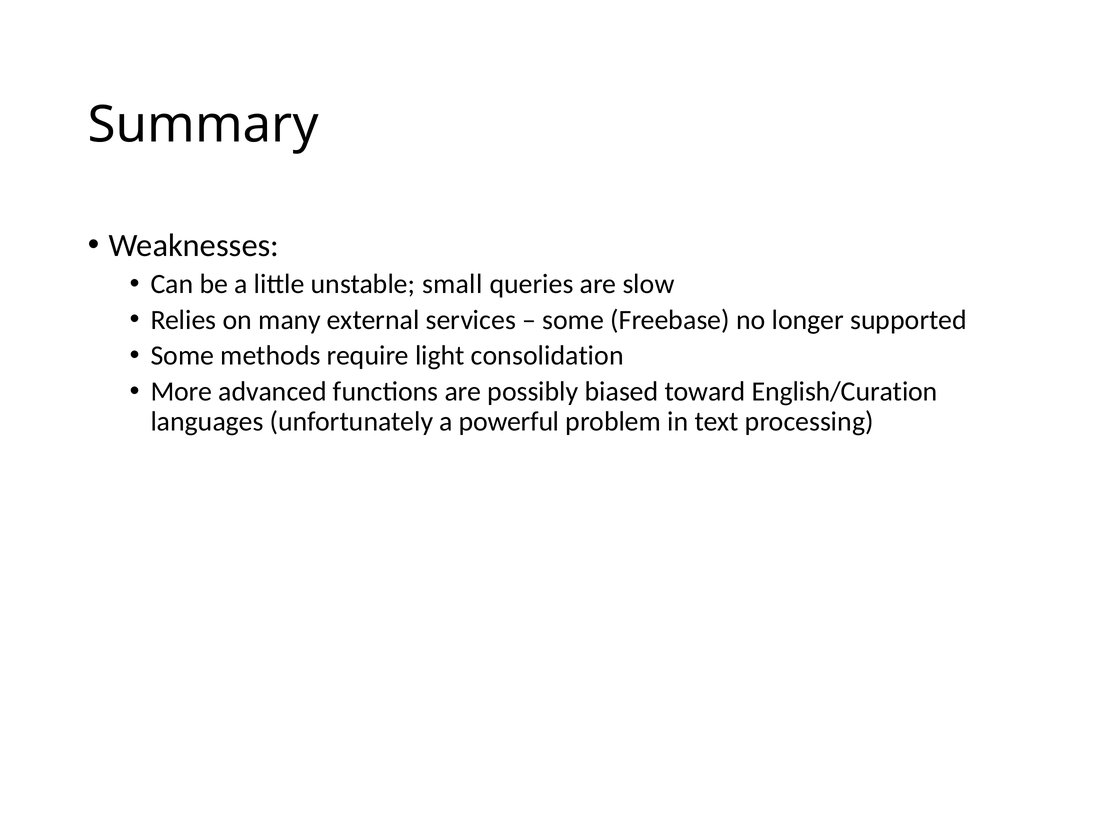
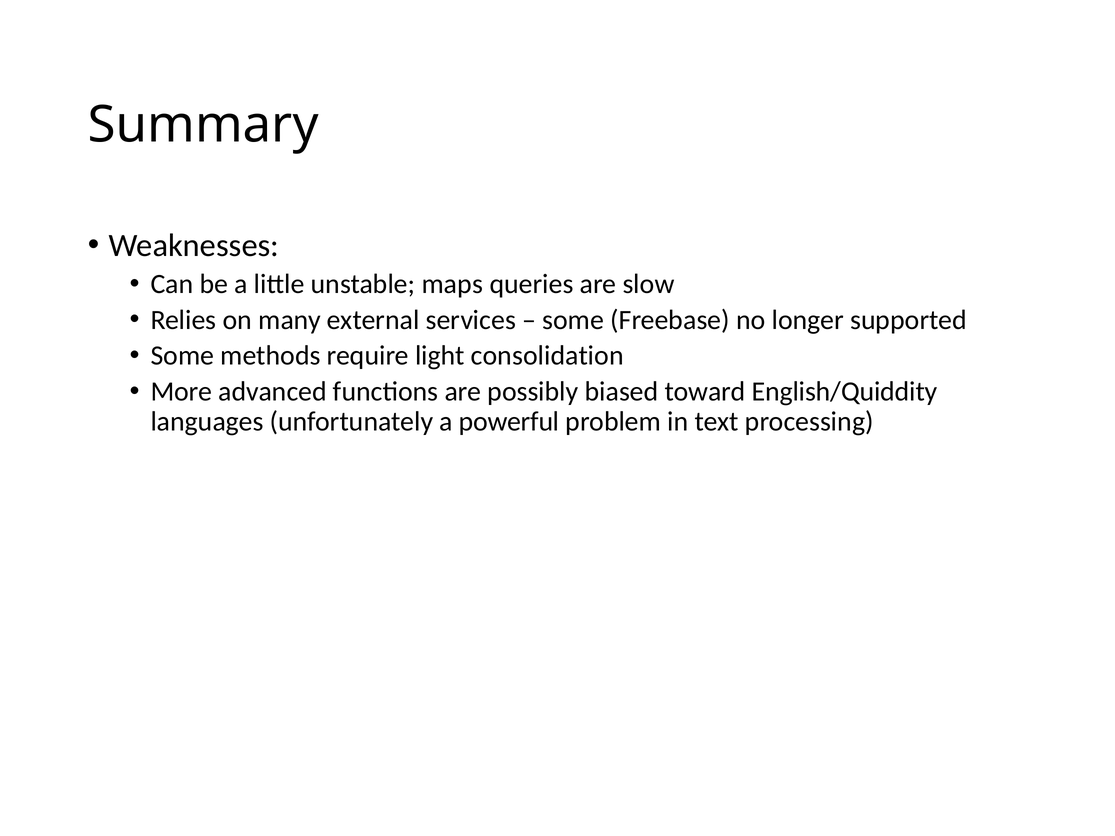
small: small -> maps
English/Curation: English/Curation -> English/Quiddity
